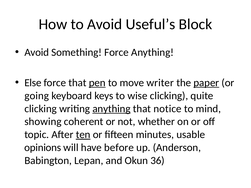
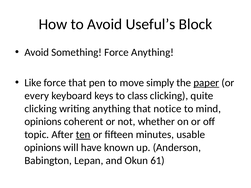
Else: Else -> Like
pen underline: present -> none
writer: writer -> simply
going: going -> every
wise: wise -> class
anything at (111, 109) underline: present -> none
showing at (43, 122): showing -> opinions
before: before -> known
36: 36 -> 61
